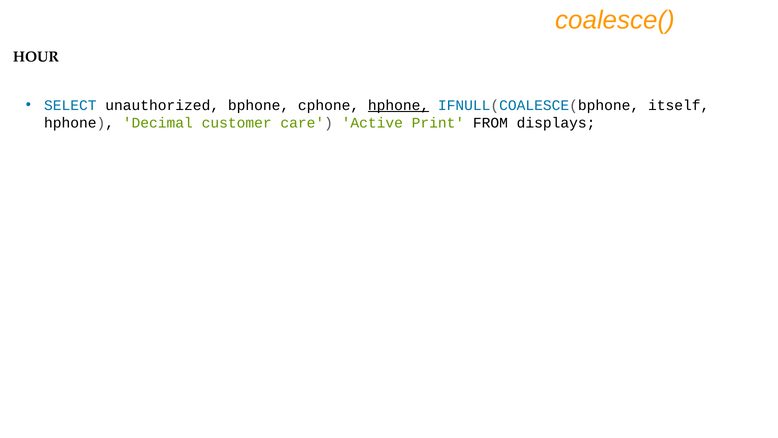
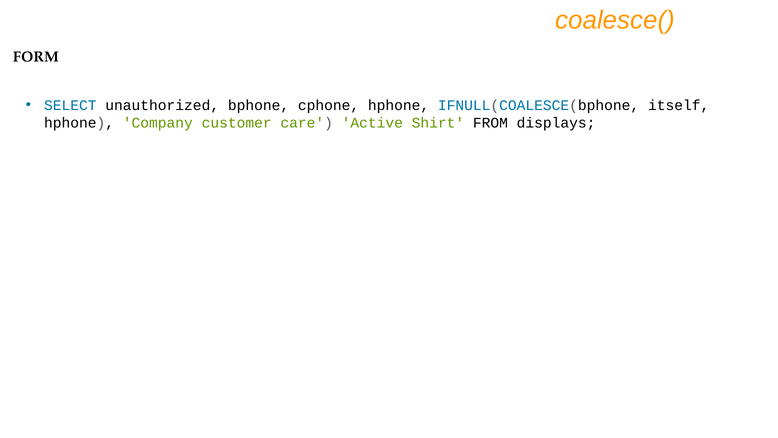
HOUR: HOUR -> FORM
hphone at (399, 105) underline: present -> none
Decimal: Decimal -> Company
Print: Print -> Shirt
